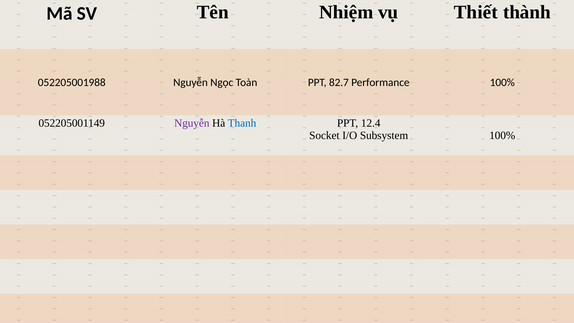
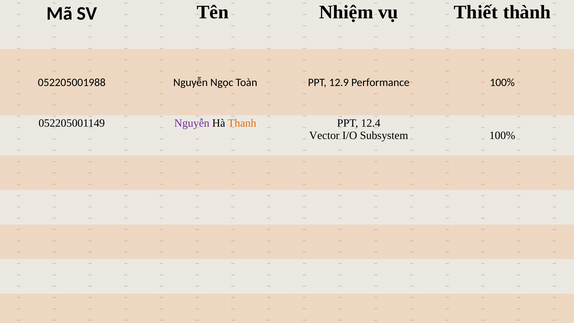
82.7: 82.7 -> 12.9
Thanh colour: blue -> orange
Socket: Socket -> Vector
